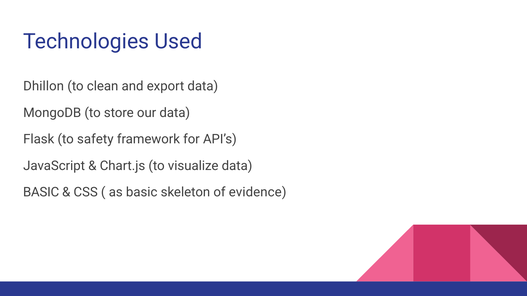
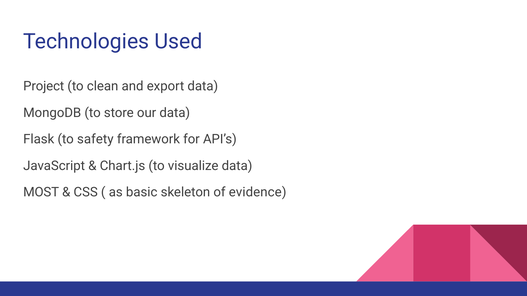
Dhillon: Dhillon -> Project
BASIC at (41, 192): BASIC -> MOST
